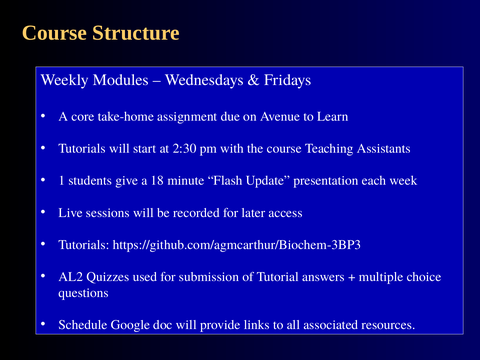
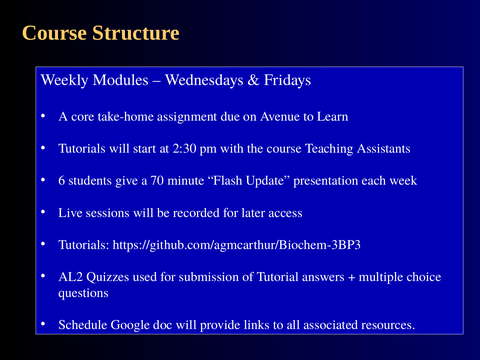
1: 1 -> 6
18: 18 -> 70
